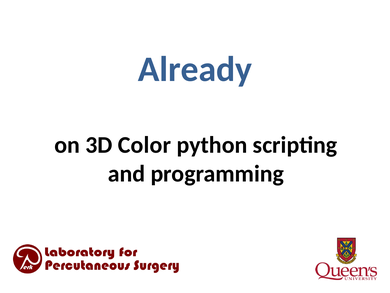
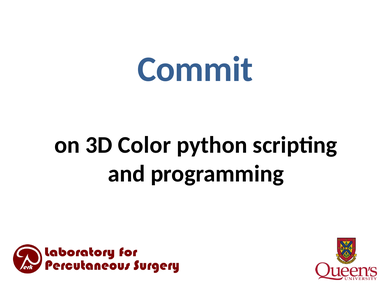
Already: Already -> Commit
